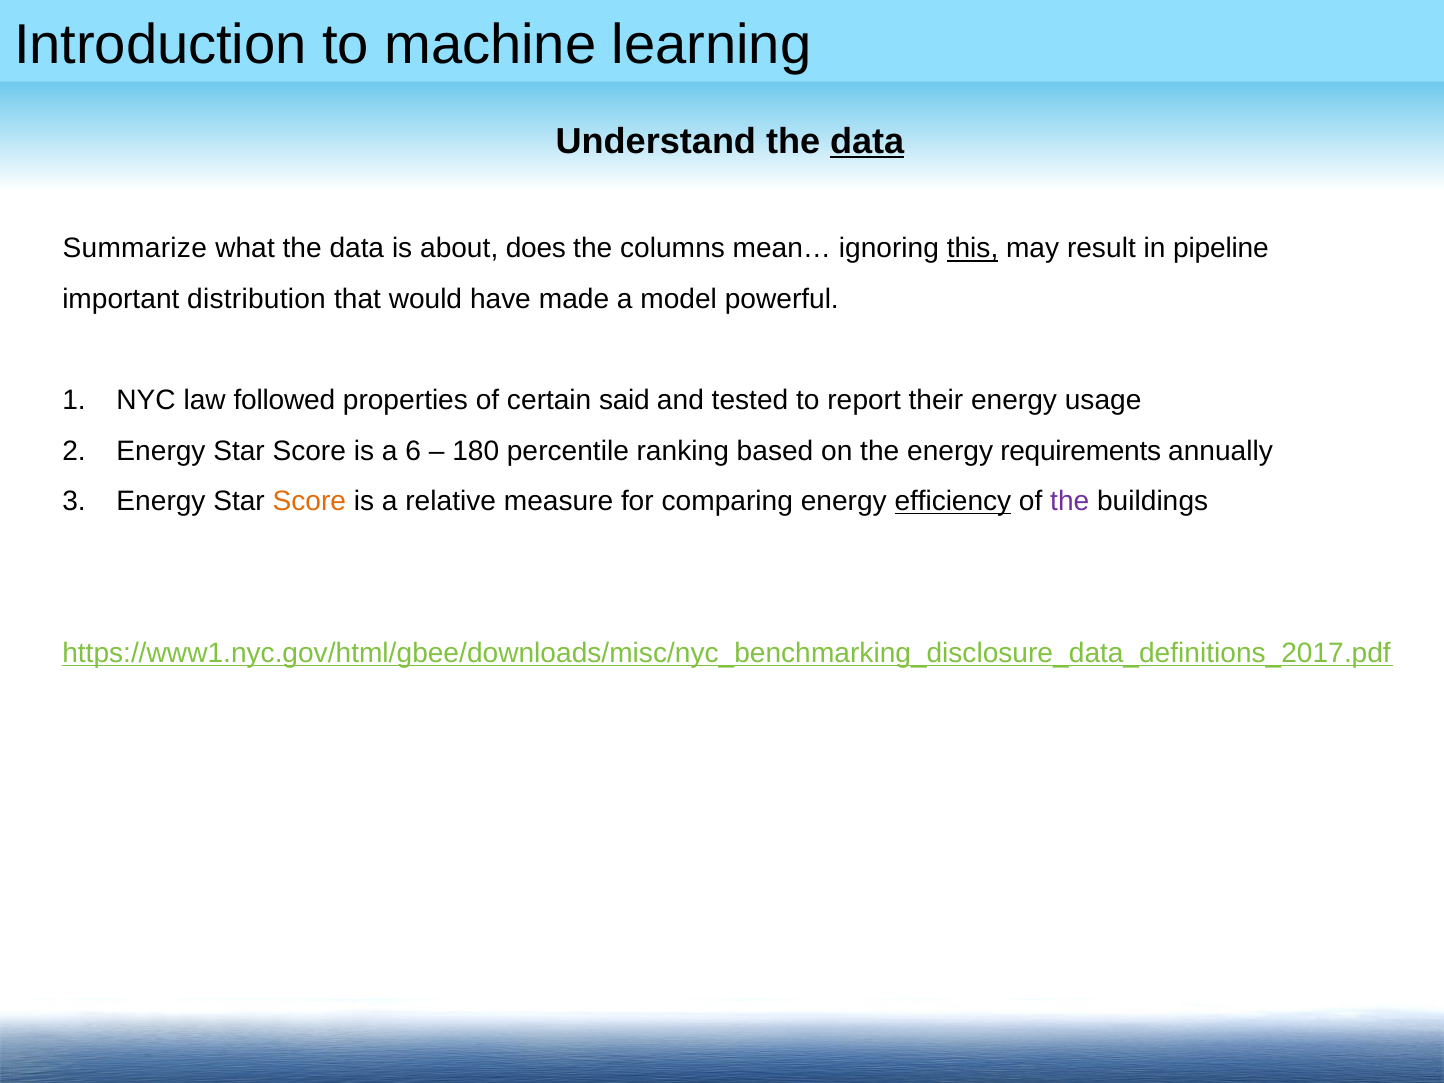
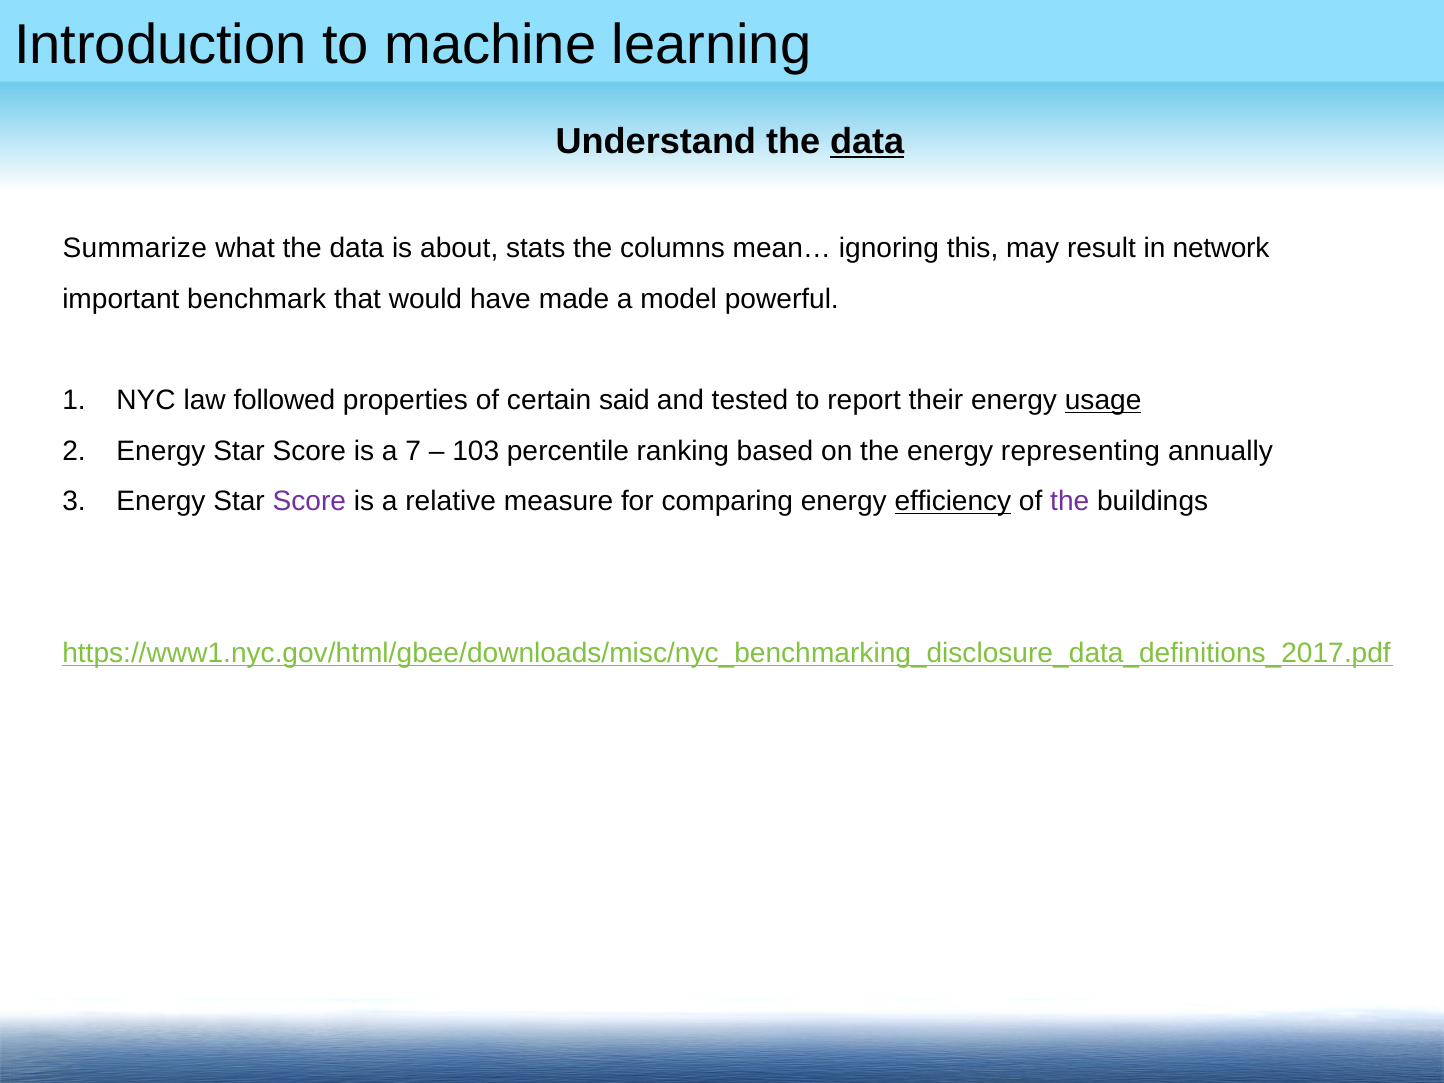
does: does -> stats
this underline: present -> none
pipeline: pipeline -> network
distribution: distribution -> benchmark
usage underline: none -> present
6: 6 -> 7
180: 180 -> 103
requirements: requirements -> representing
Score at (309, 501) colour: orange -> purple
